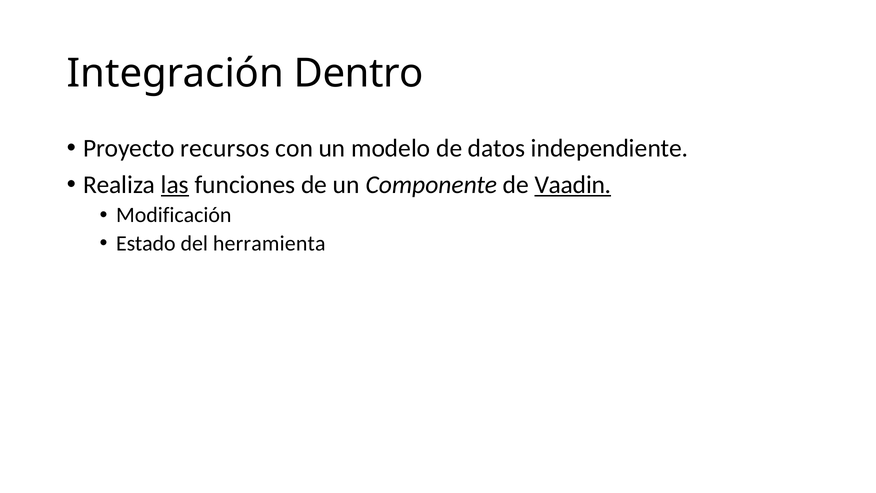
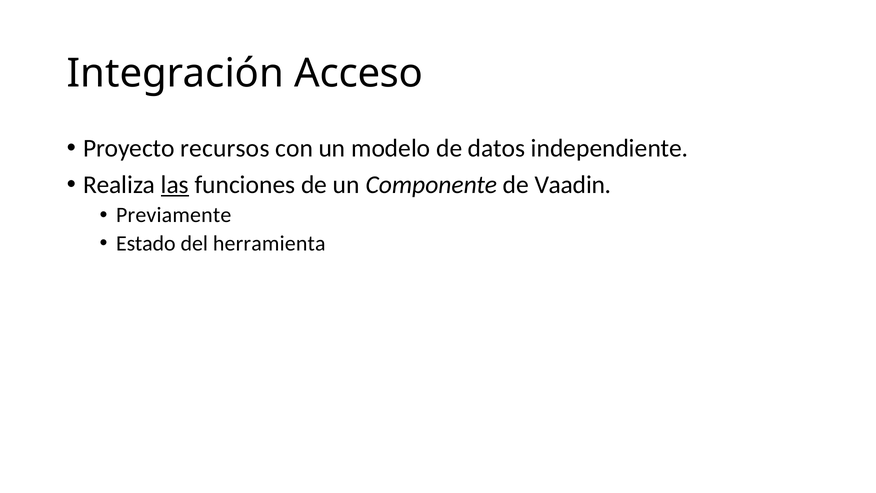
Dentro: Dentro -> Acceso
Vaadin underline: present -> none
Modificación: Modificación -> Previamente
